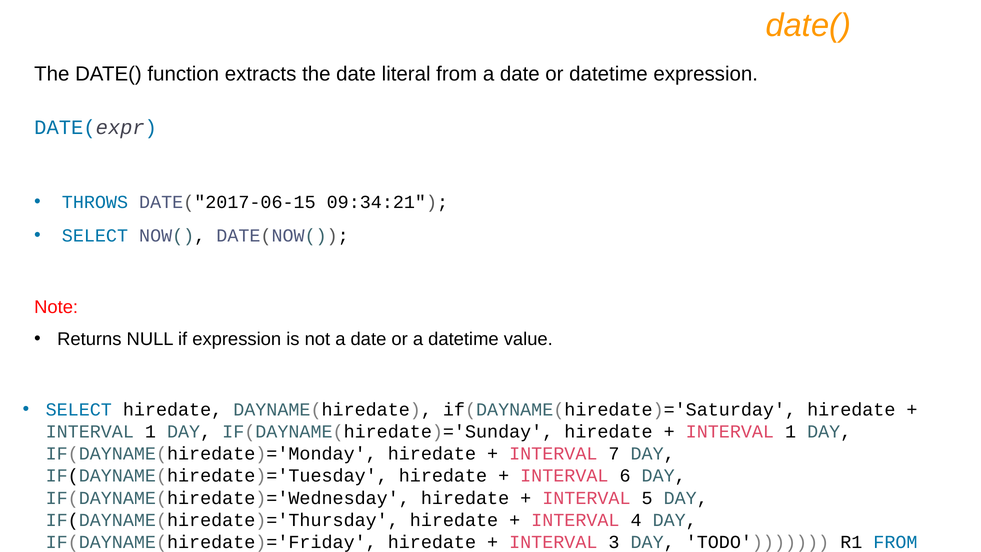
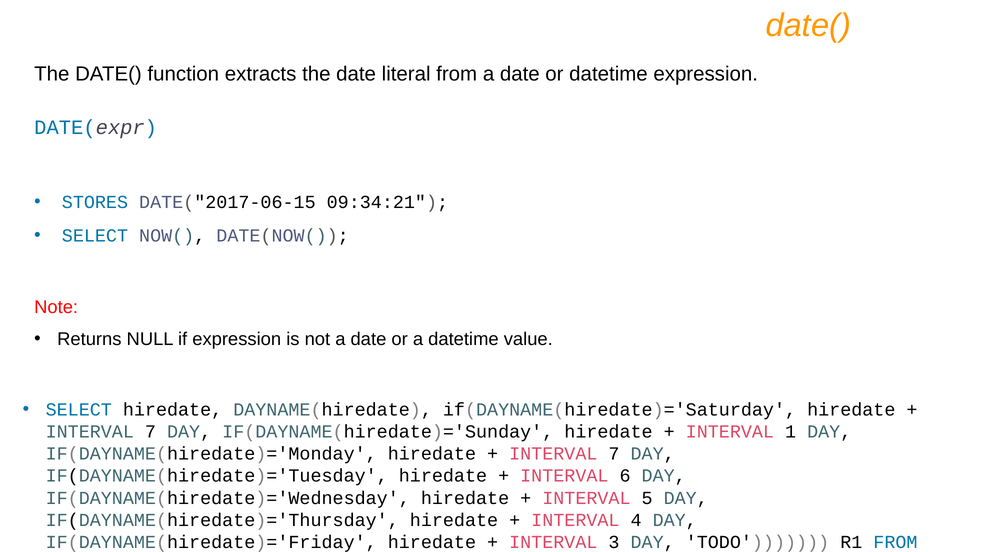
THROWS: THROWS -> STORES
1 at (150, 432): 1 -> 7
